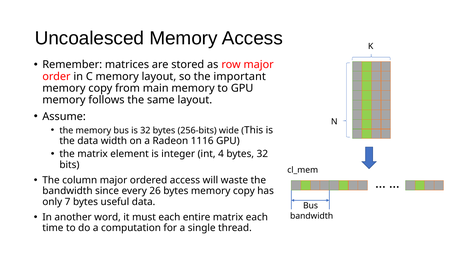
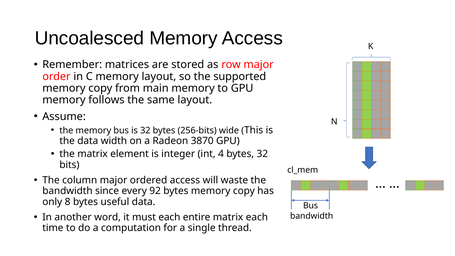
important: important -> supported
1116: 1116 -> 3870
26: 26 -> 92
7: 7 -> 8
